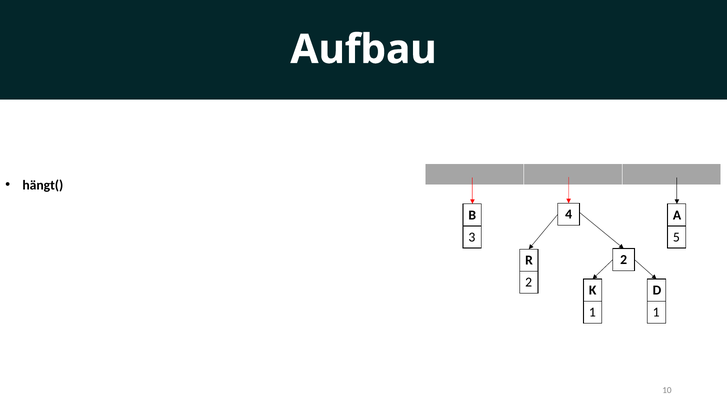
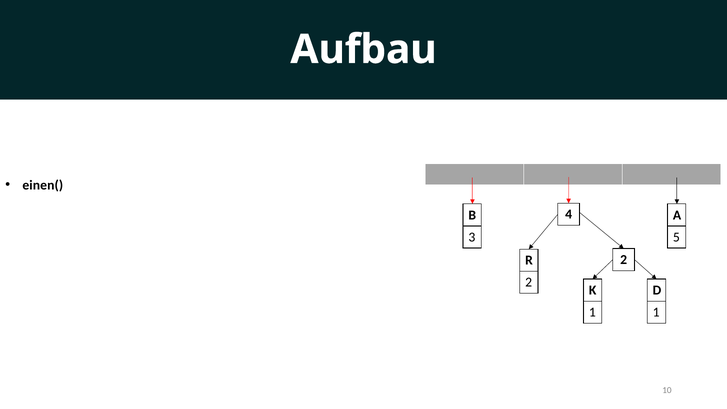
hängt(: hängt( -> einen(
